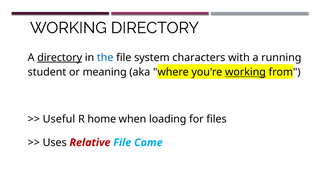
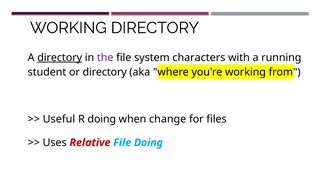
the colour: blue -> purple
or meaning: meaning -> directory
working at (245, 72) underline: present -> none
R home: home -> doing
loading: loading -> change
File Come: Come -> Doing
